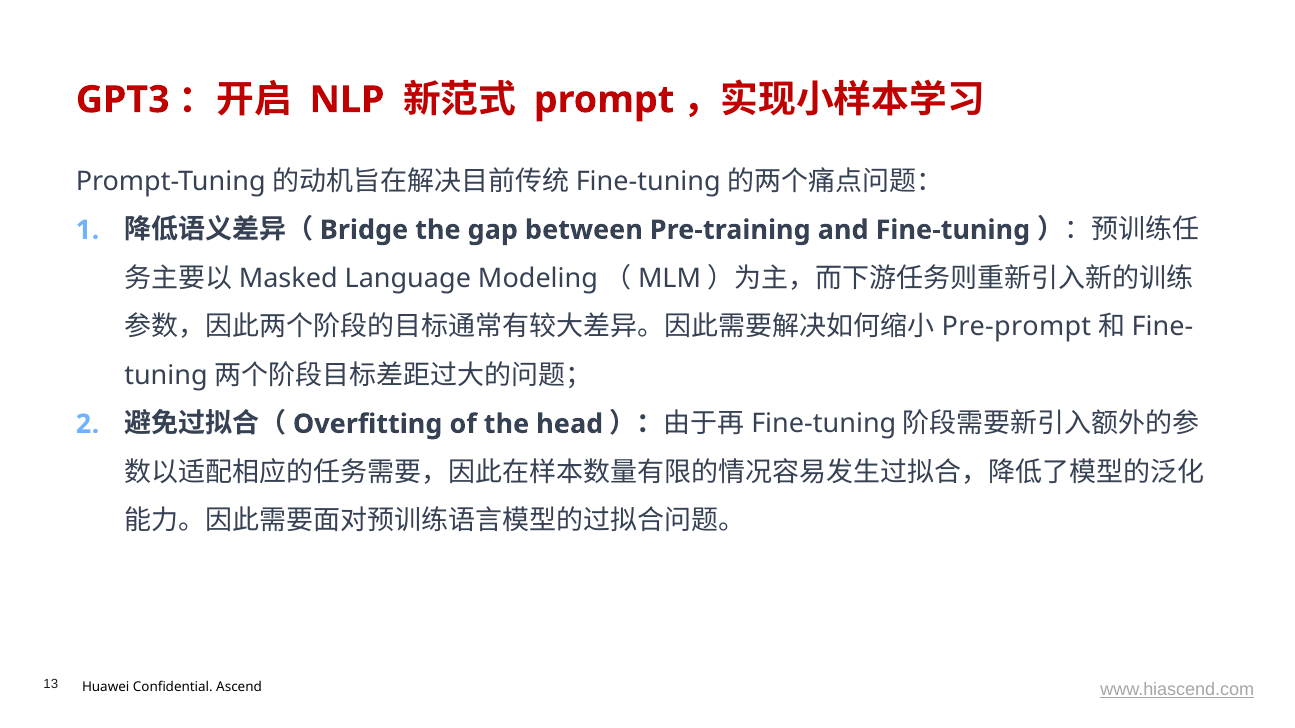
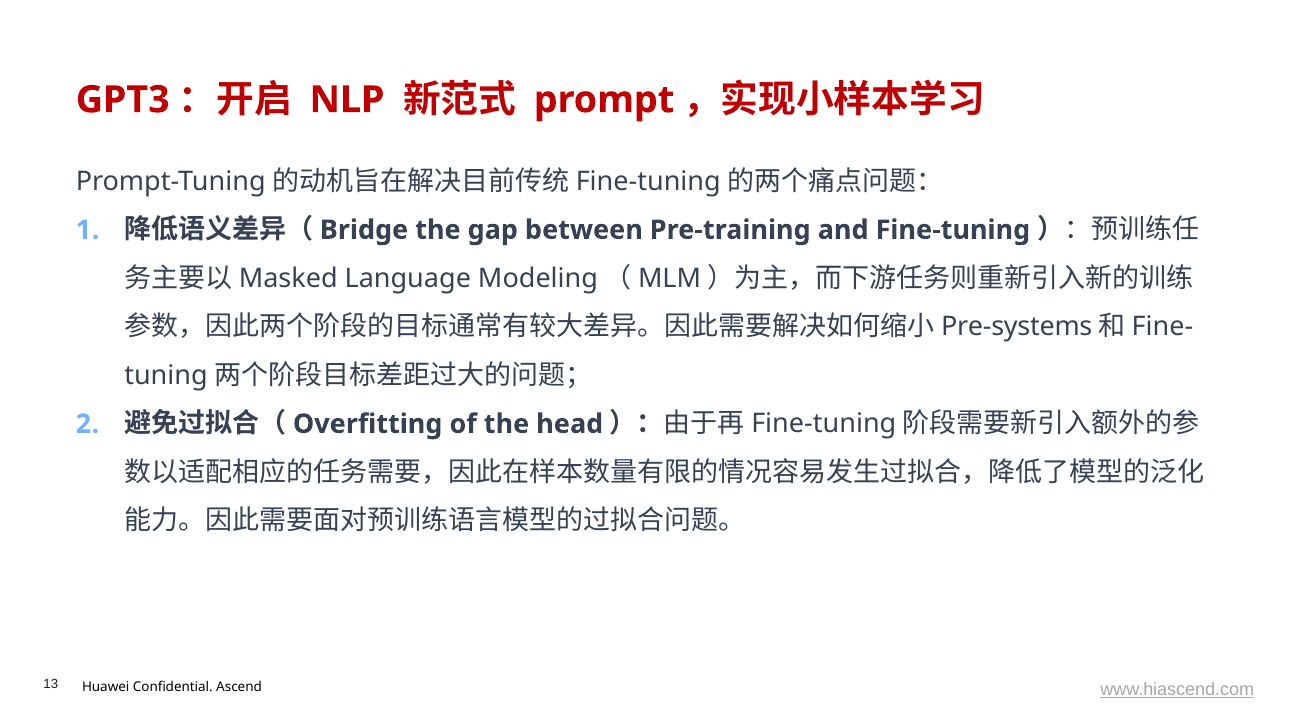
Pre-prompt: Pre-prompt -> Pre-systems
